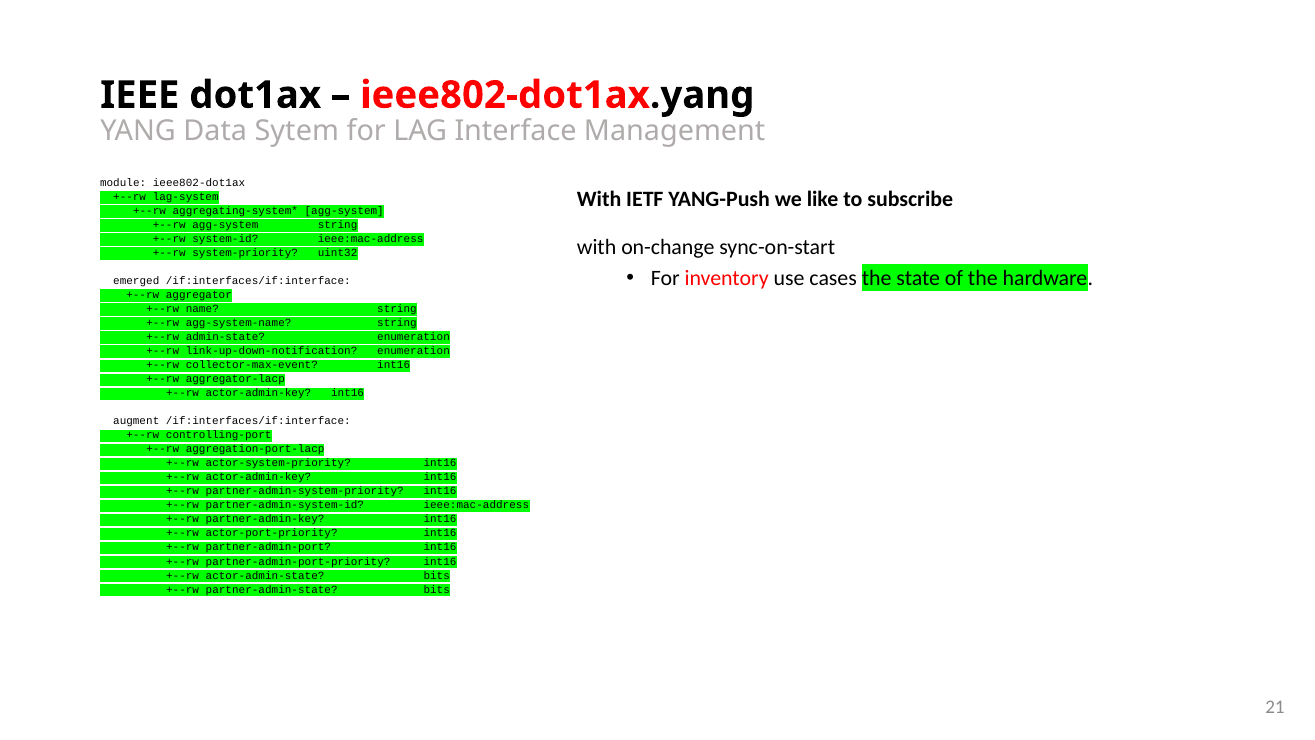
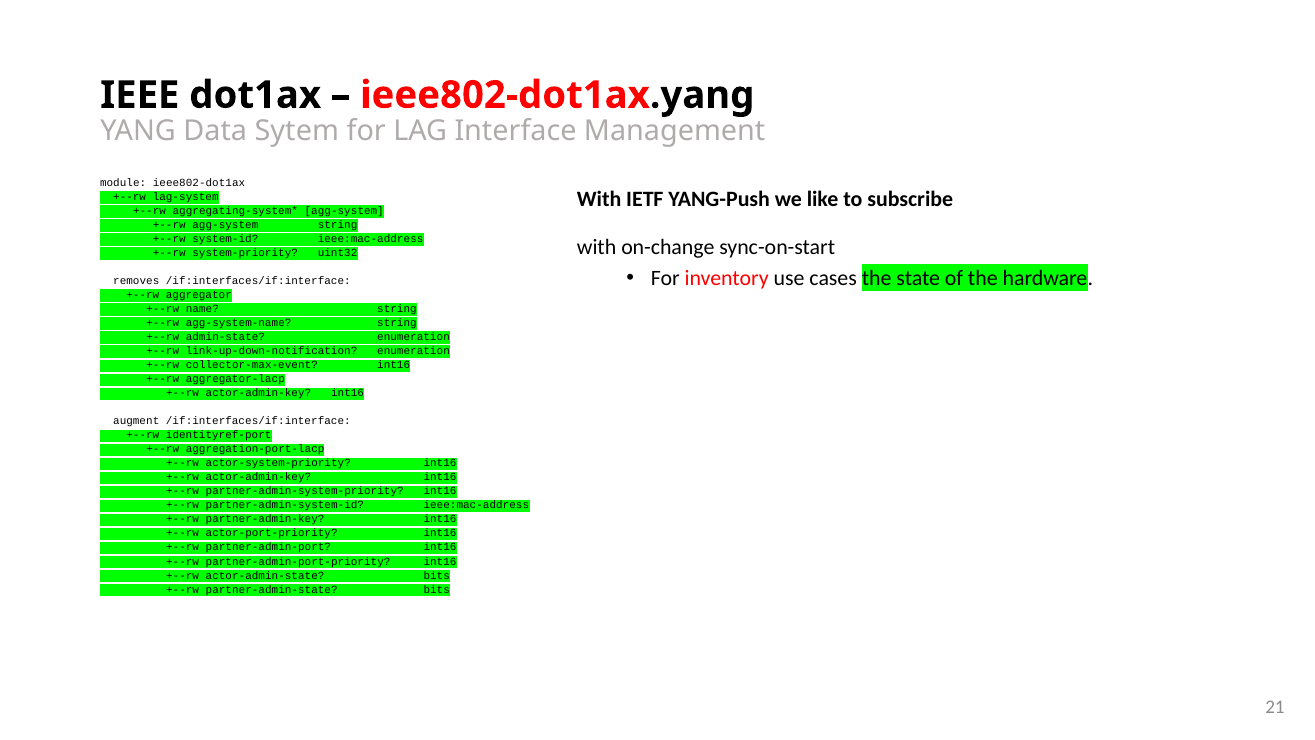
emerged: emerged -> removes
controlling-port: controlling-port -> identityref-port
